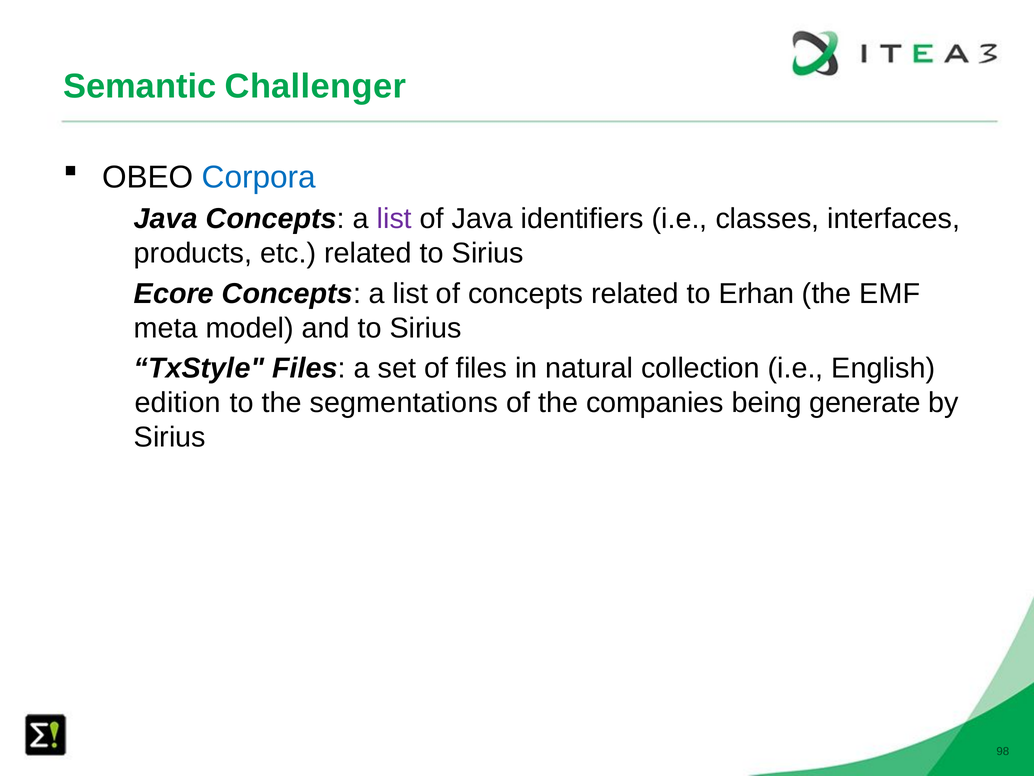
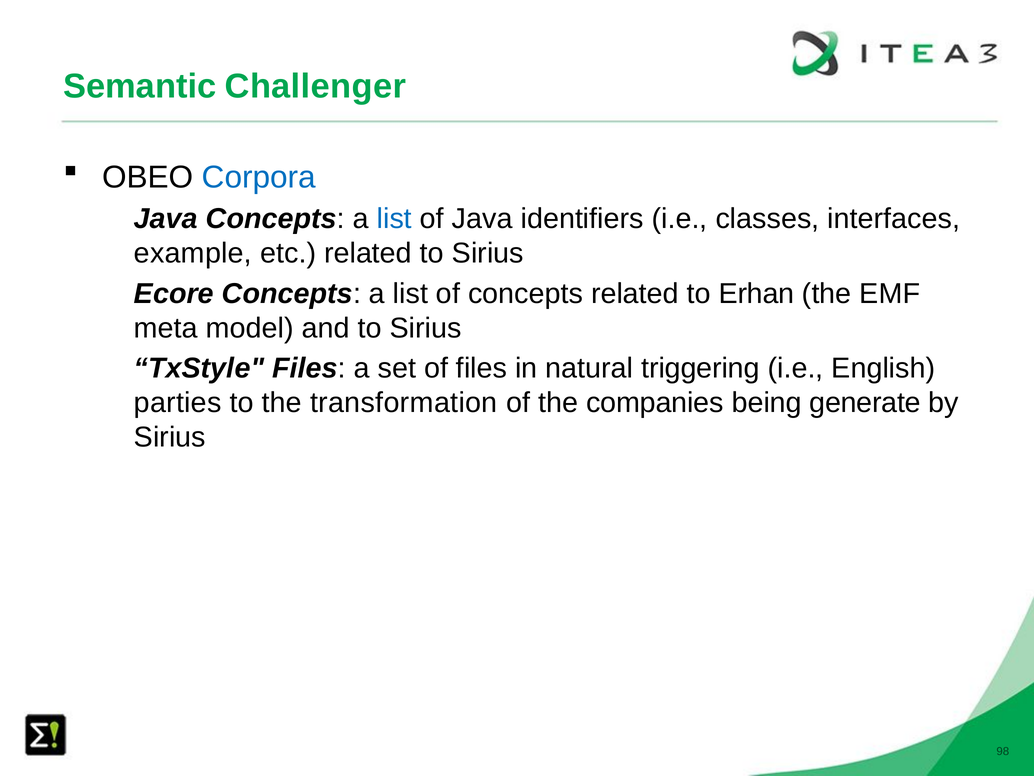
list at (394, 219) colour: purple -> blue
products: products -> example
collection: collection -> triggering
edition: edition -> parties
segmentations: segmentations -> transformation
